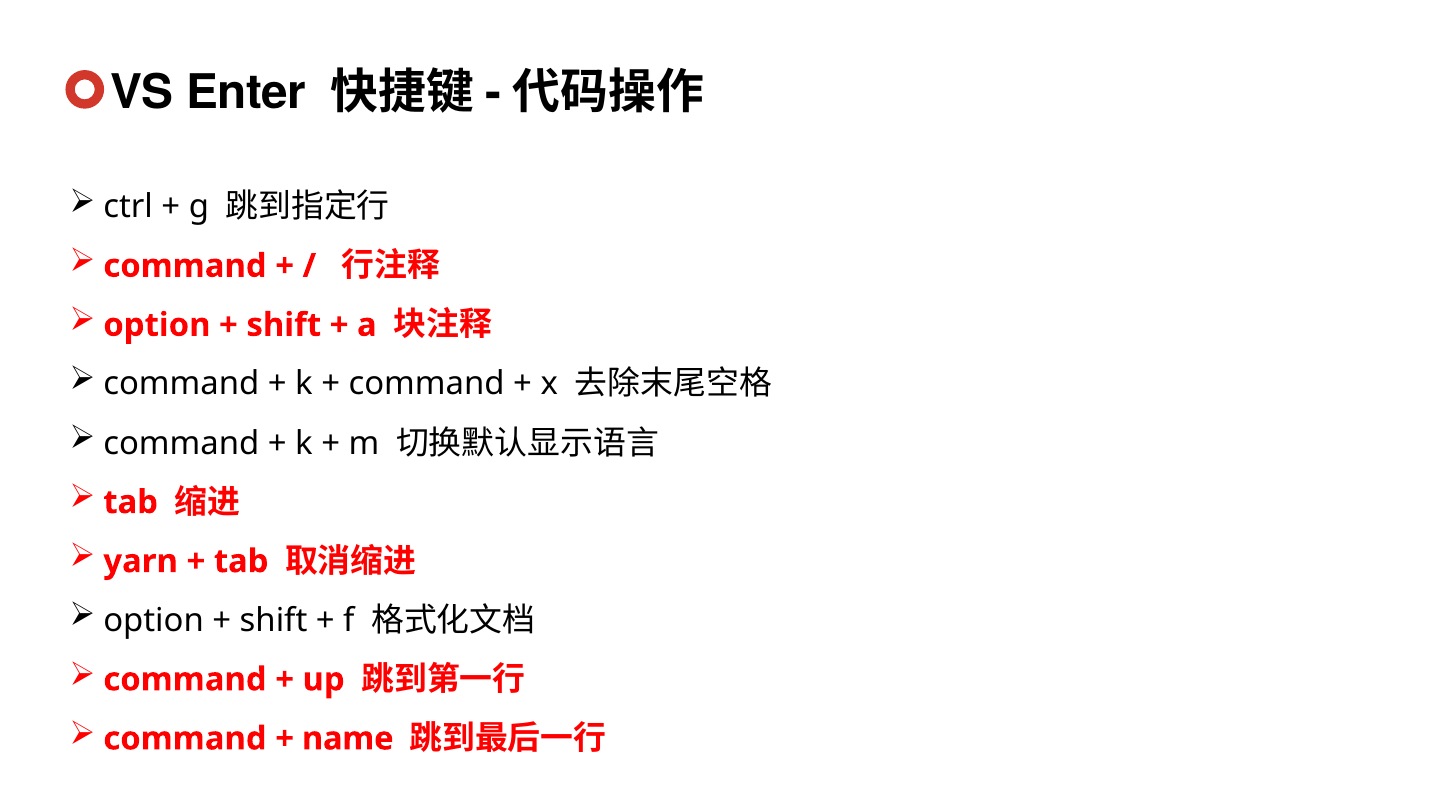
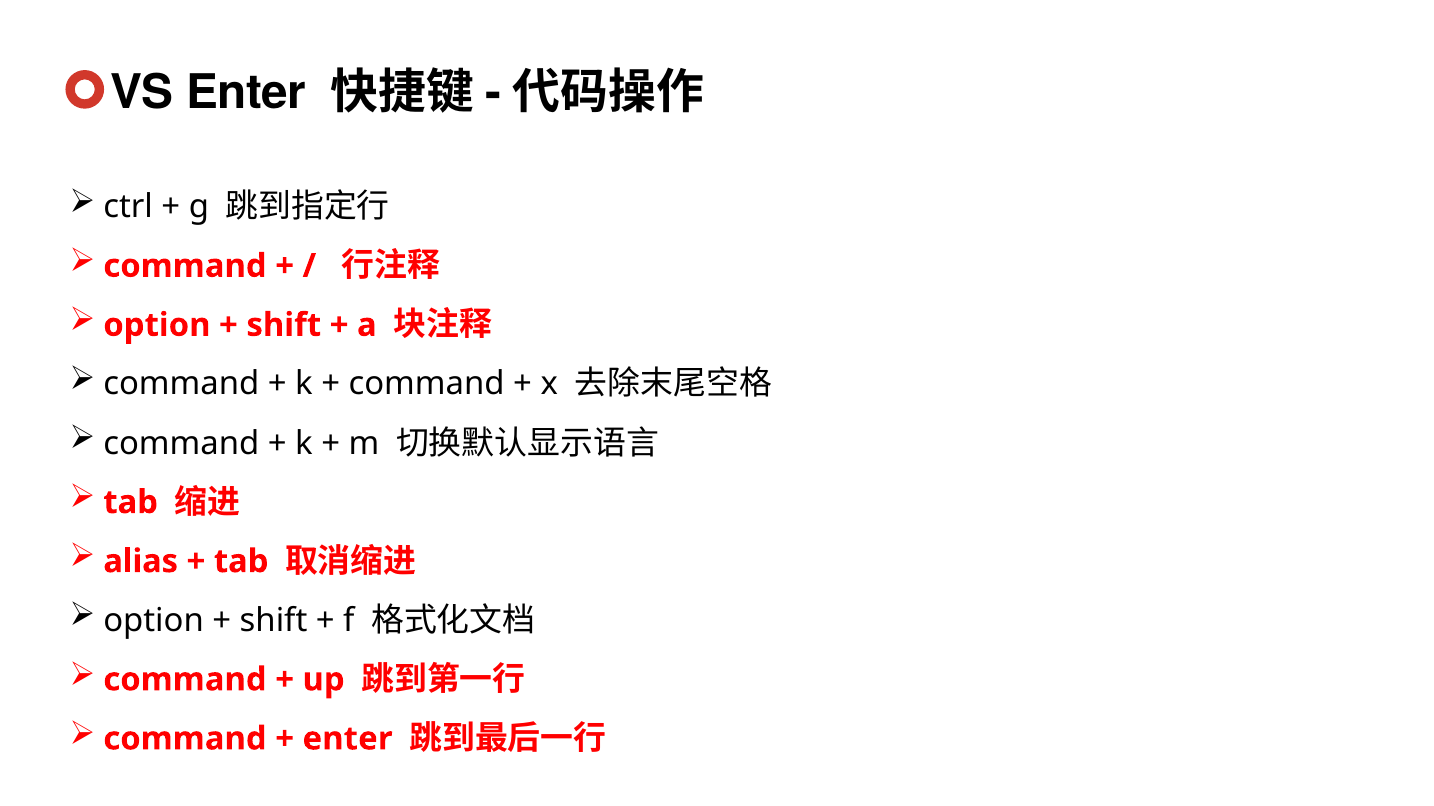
yarn: yarn -> alias
name at (348, 739): name -> enter
